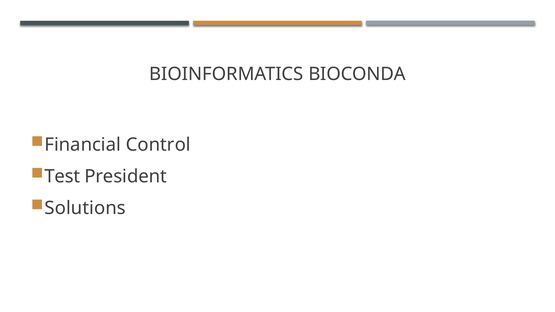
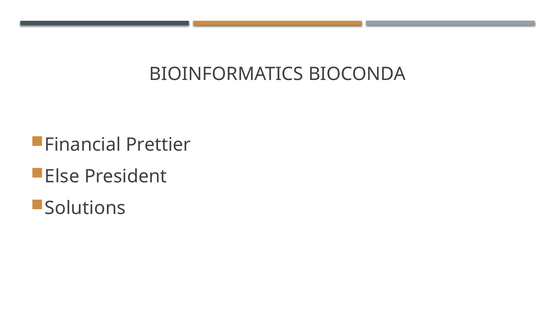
Control: Control -> Prettier
Test: Test -> Else
